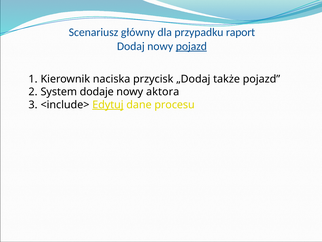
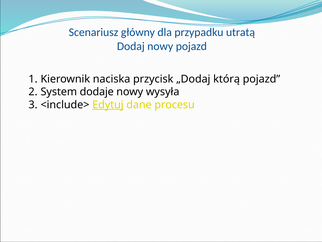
raport: raport -> utratą
pojazd at (191, 46) underline: present -> none
także: także -> którą
aktora: aktora -> wysyła
